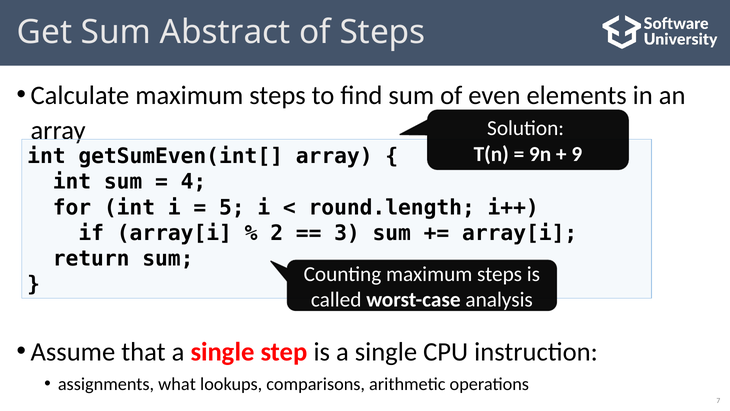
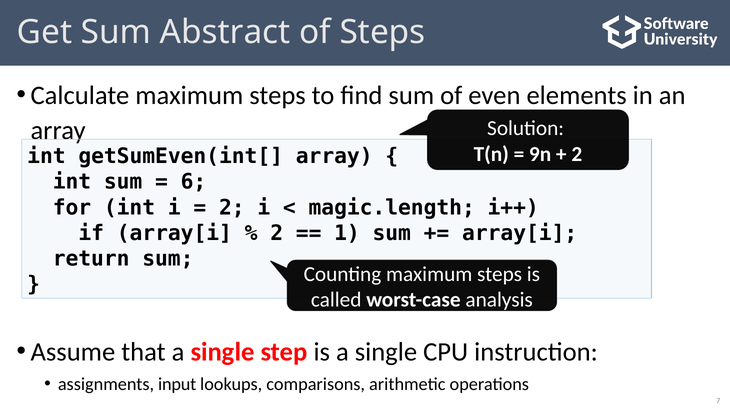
9 at (577, 154): 9 -> 2
4: 4 -> 6
5 at (232, 207): 5 -> 2
round.length: round.length -> magic.length
3: 3 -> 1
what: what -> input
